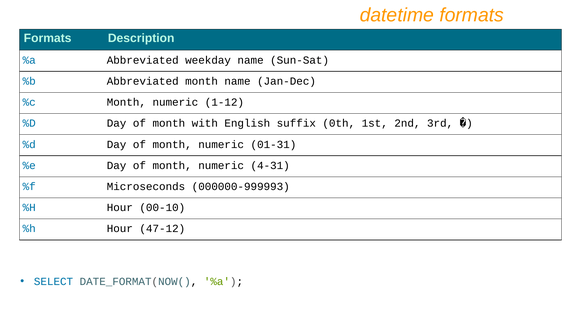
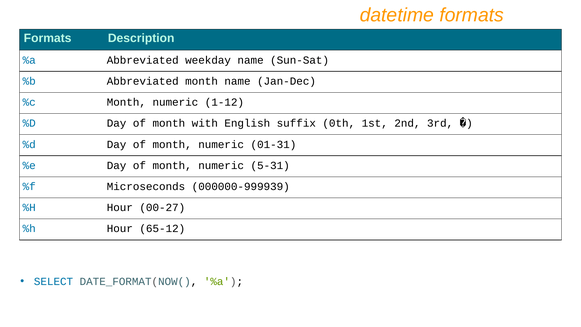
4-31: 4-31 -> 5-31
000000-999993: 000000-999993 -> 000000-999939
00-10: 00-10 -> 00-27
47-12: 47-12 -> 65-12
